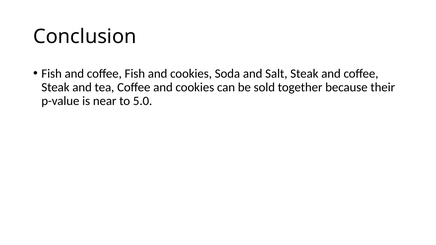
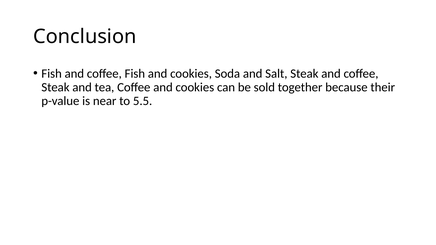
5.0: 5.0 -> 5.5
